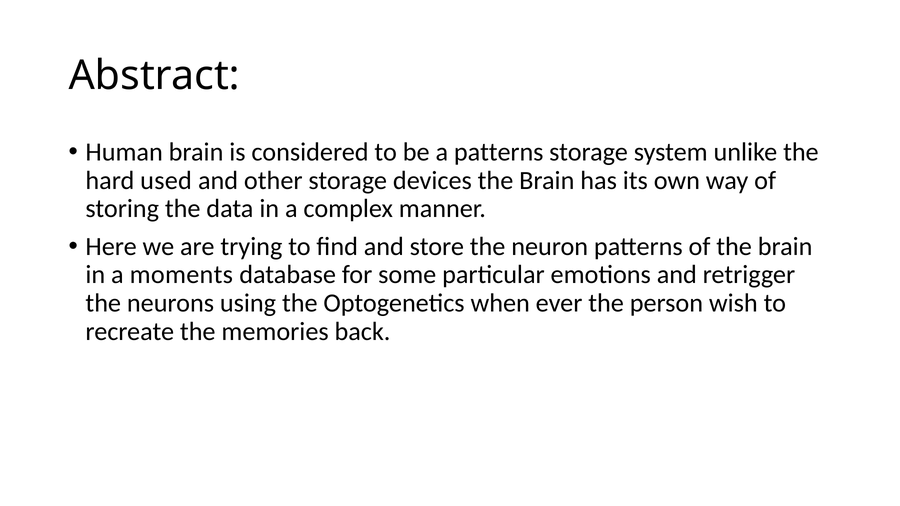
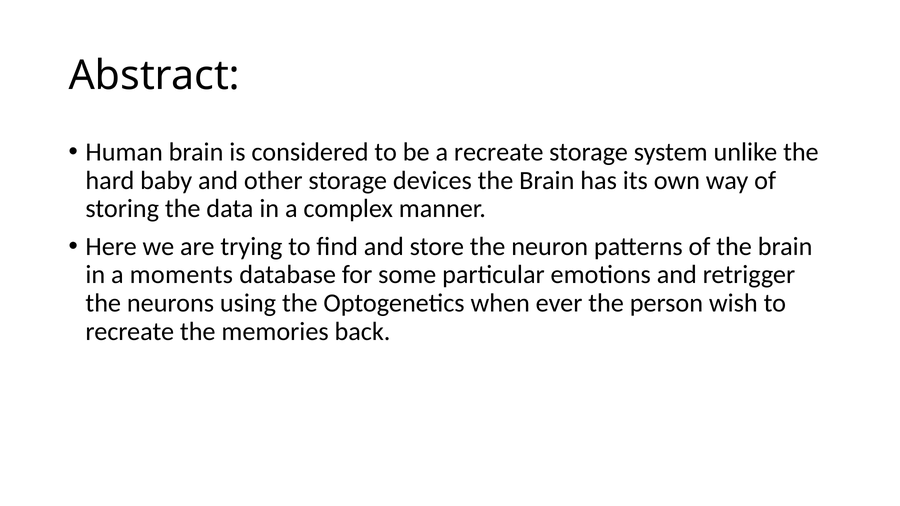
a patterns: patterns -> recreate
used: used -> baby
